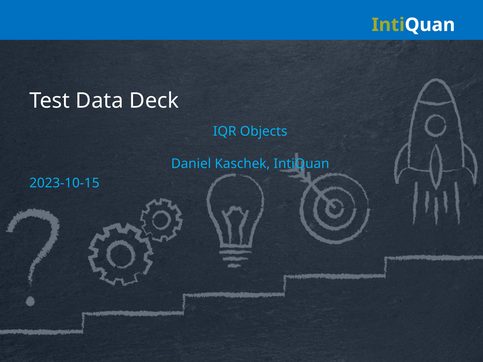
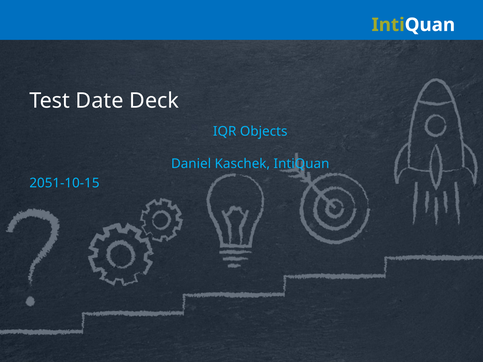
Data: Data -> Date
2023-10-15: 2023-10-15 -> 2051-10-15
